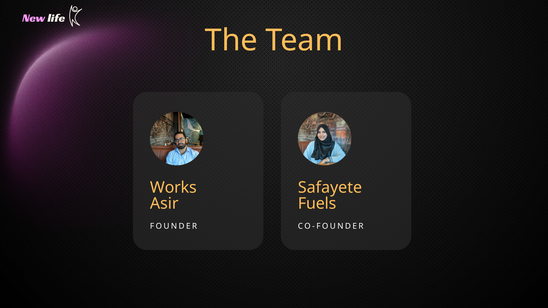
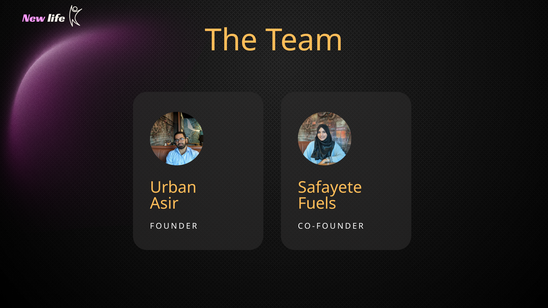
Works: Works -> Urban
